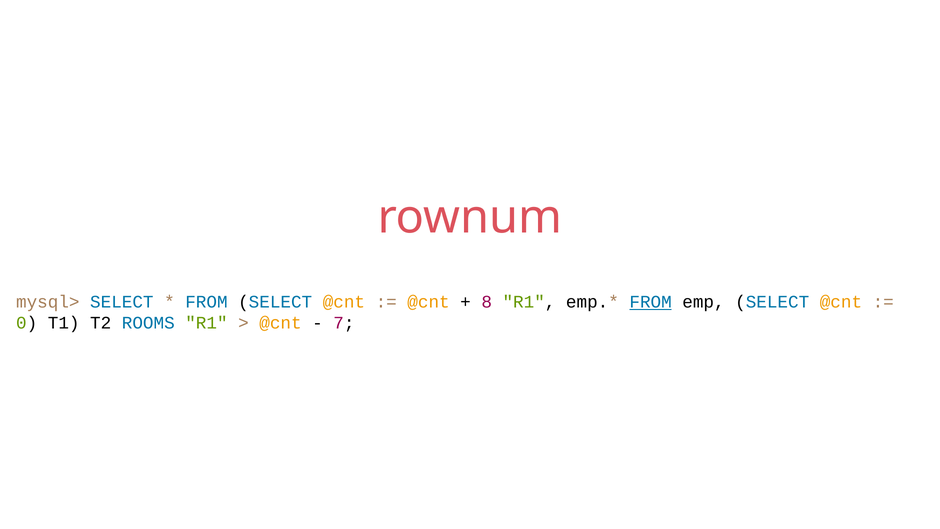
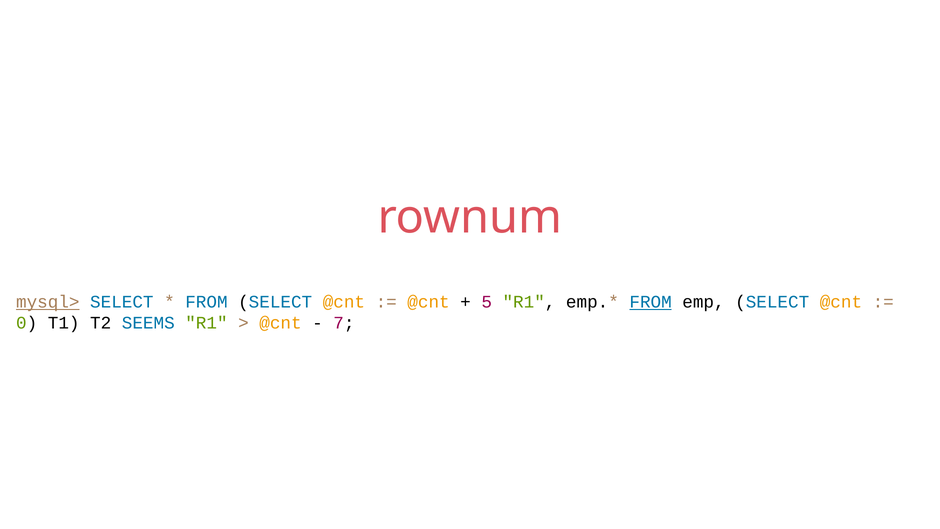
mysql> underline: none -> present
8: 8 -> 5
ROOMS: ROOMS -> SEEMS
